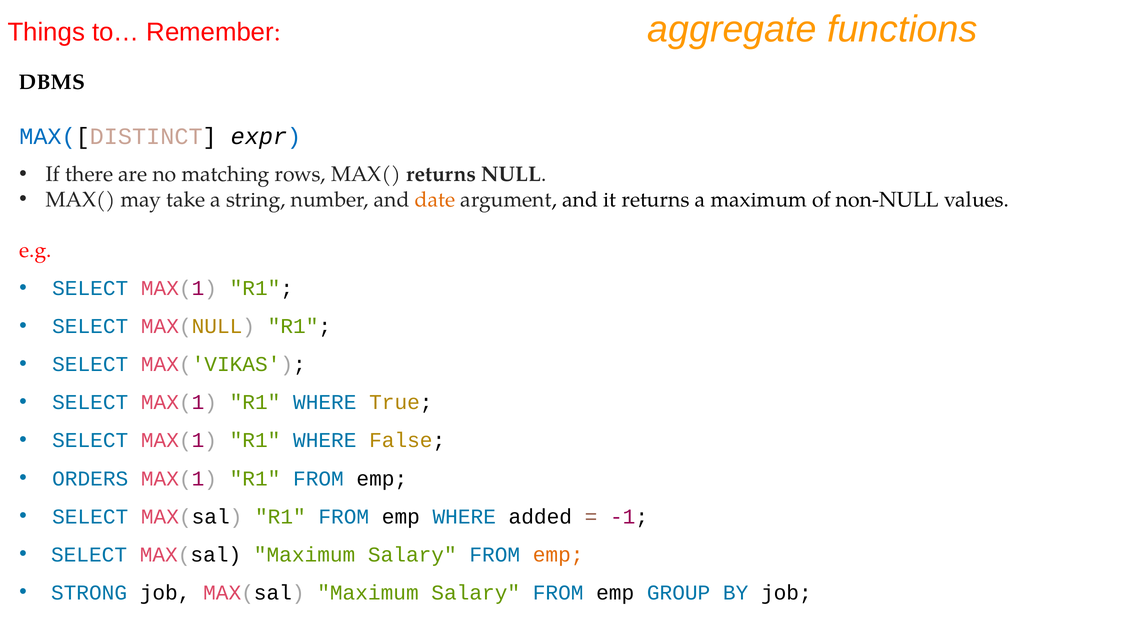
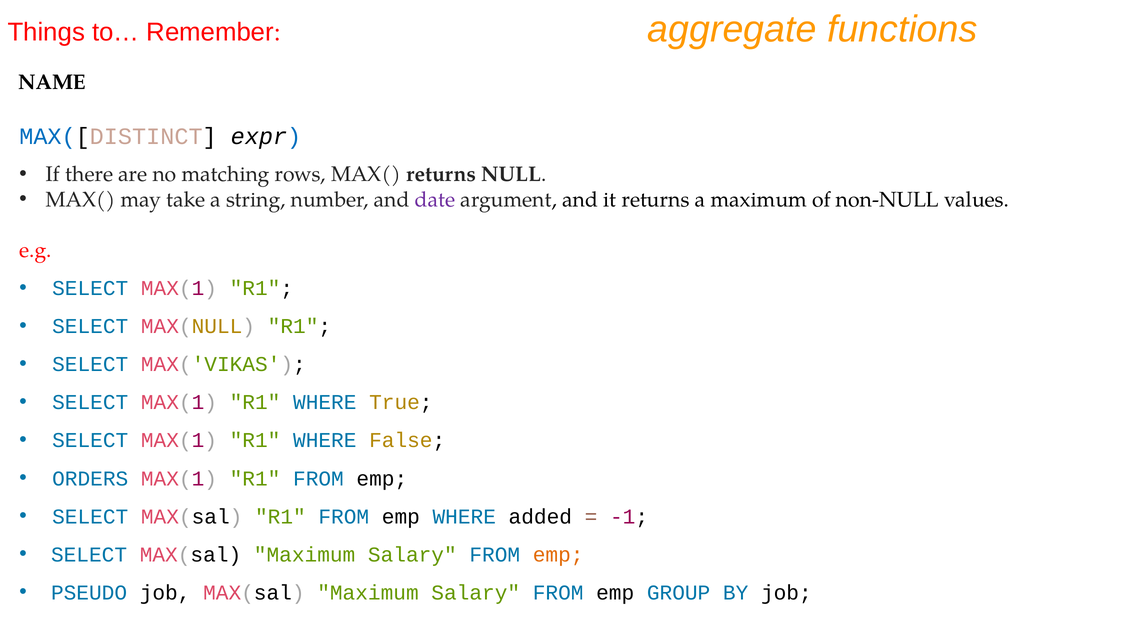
DBMS: DBMS -> NAME
date colour: orange -> purple
STRONG: STRONG -> PSEUDO
